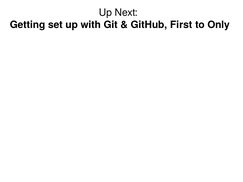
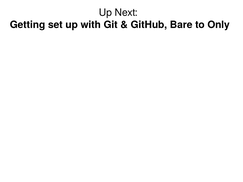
First: First -> Bare
